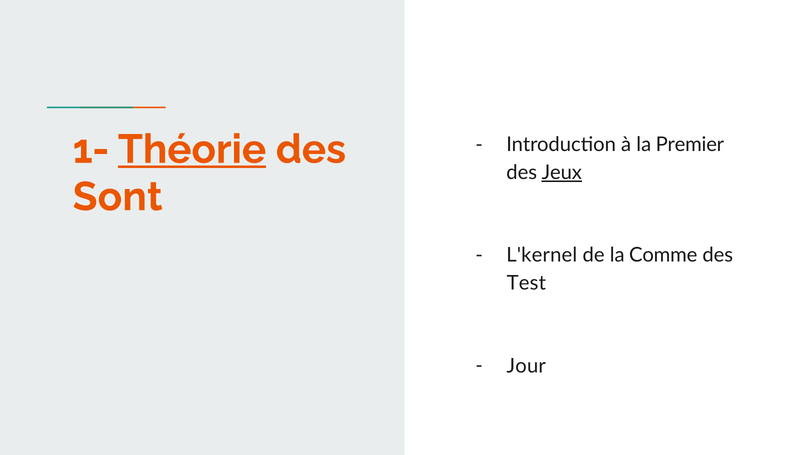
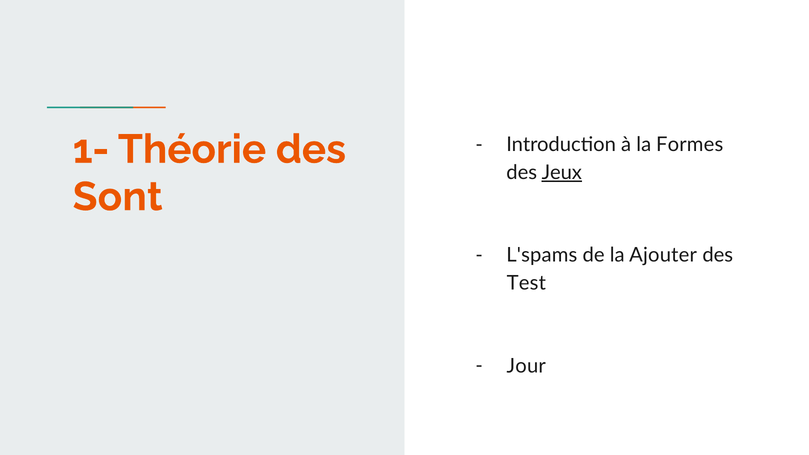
Théorie underline: present -> none
Premier: Premier -> Formes
L'kernel: L'kernel -> L'spams
Comme: Comme -> Ajouter
